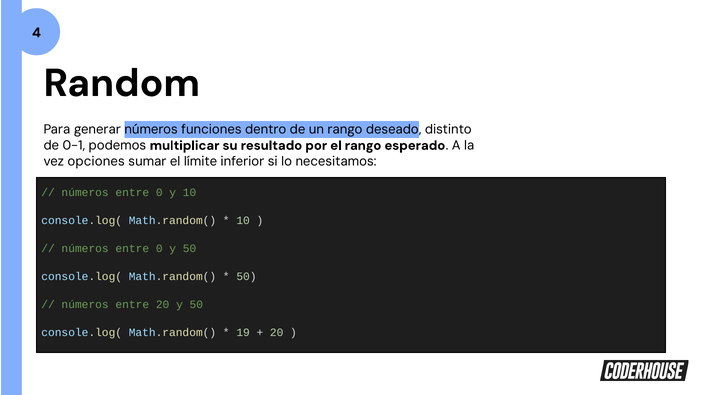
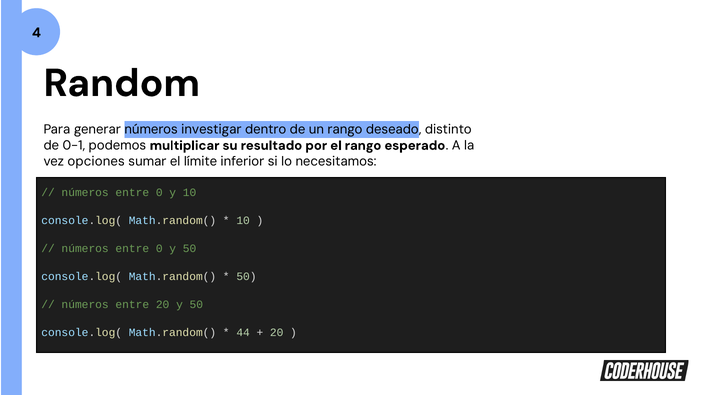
funciones: funciones -> investigar
19: 19 -> 44
